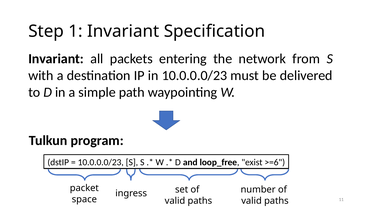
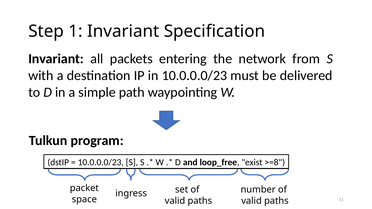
>=6: >=6 -> >=8
